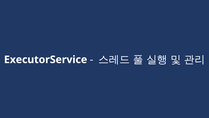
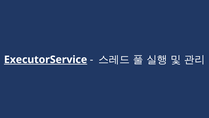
ExecutorService underline: none -> present
